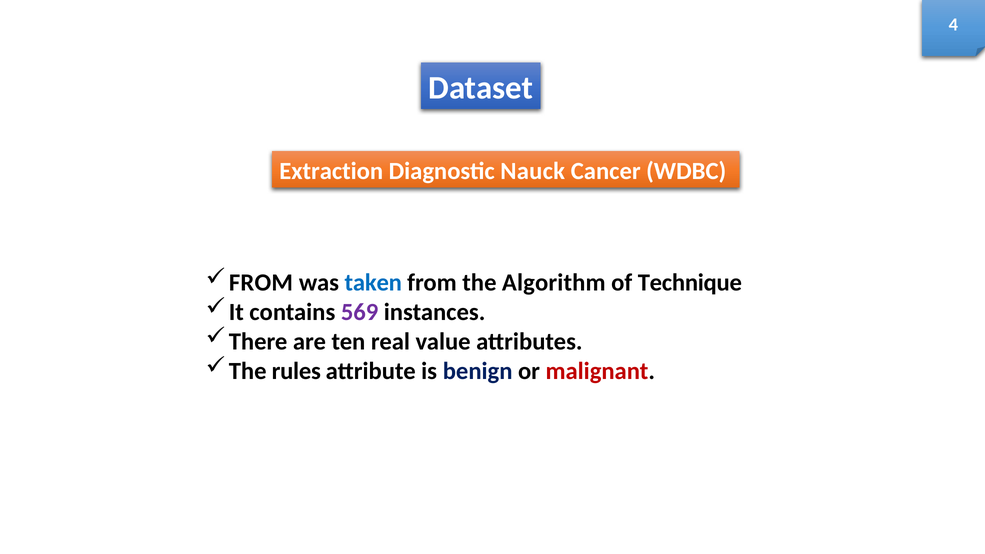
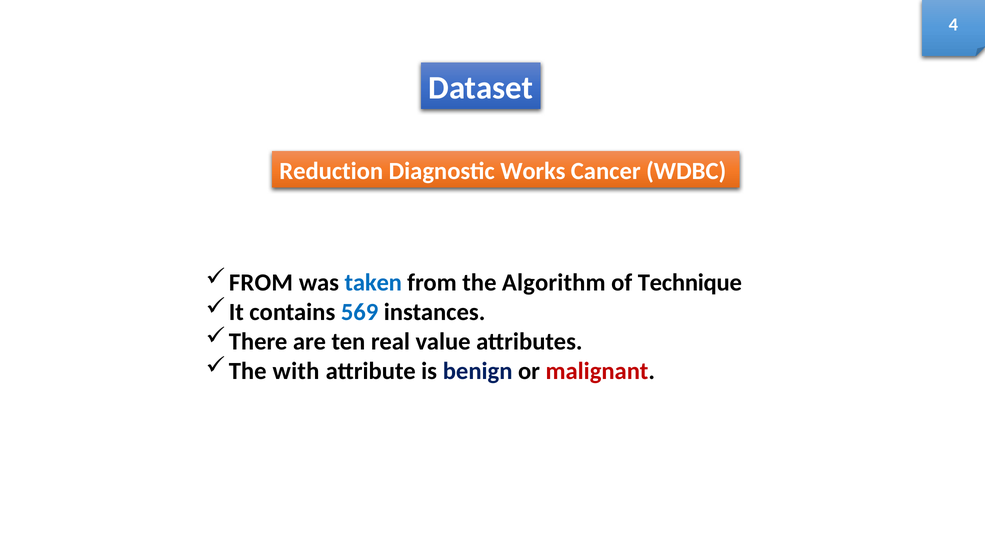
Extraction: Extraction -> Reduction
Nauck: Nauck -> Works
569 colour: purple -> blue
rules: rules -> with
